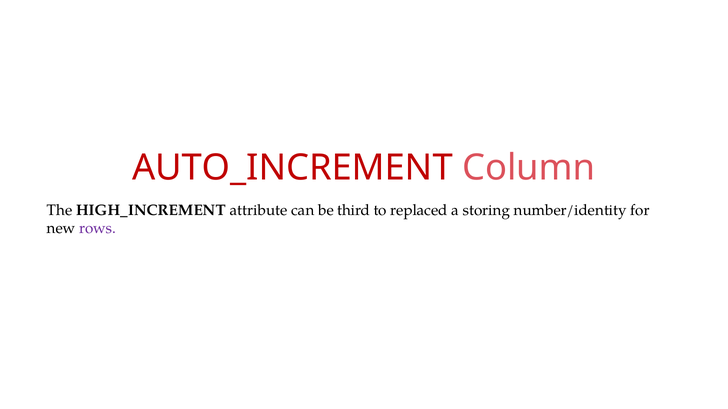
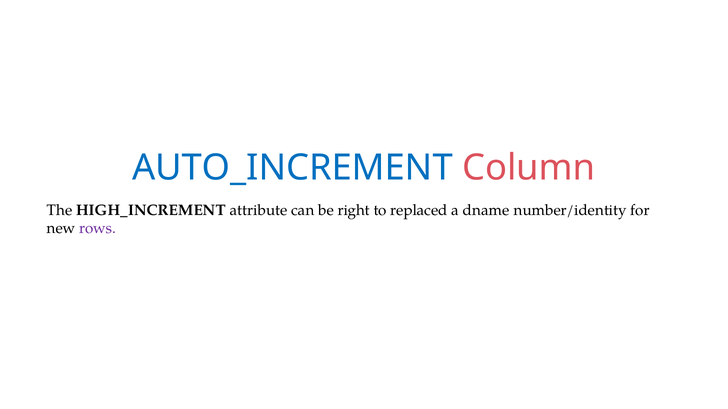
AUTO_INCREMENT colour: red -> blue
third: third -> right
storing: storing -> dname
